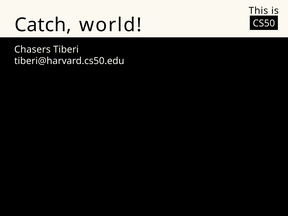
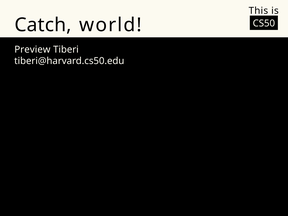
Chasers: Chasers -> Preview
